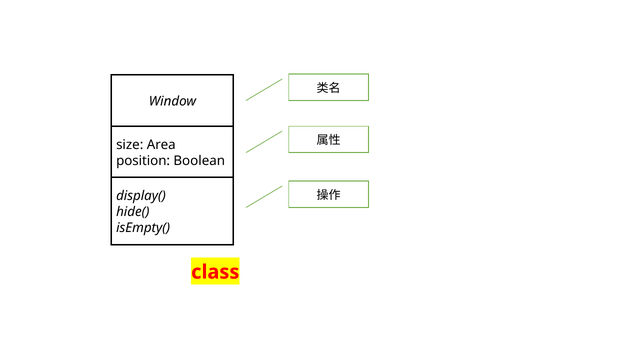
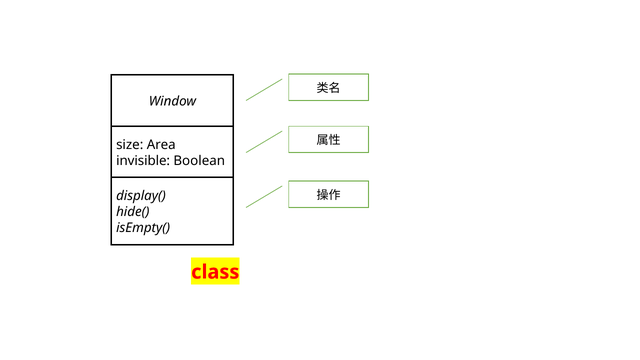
position: position -> invisible
